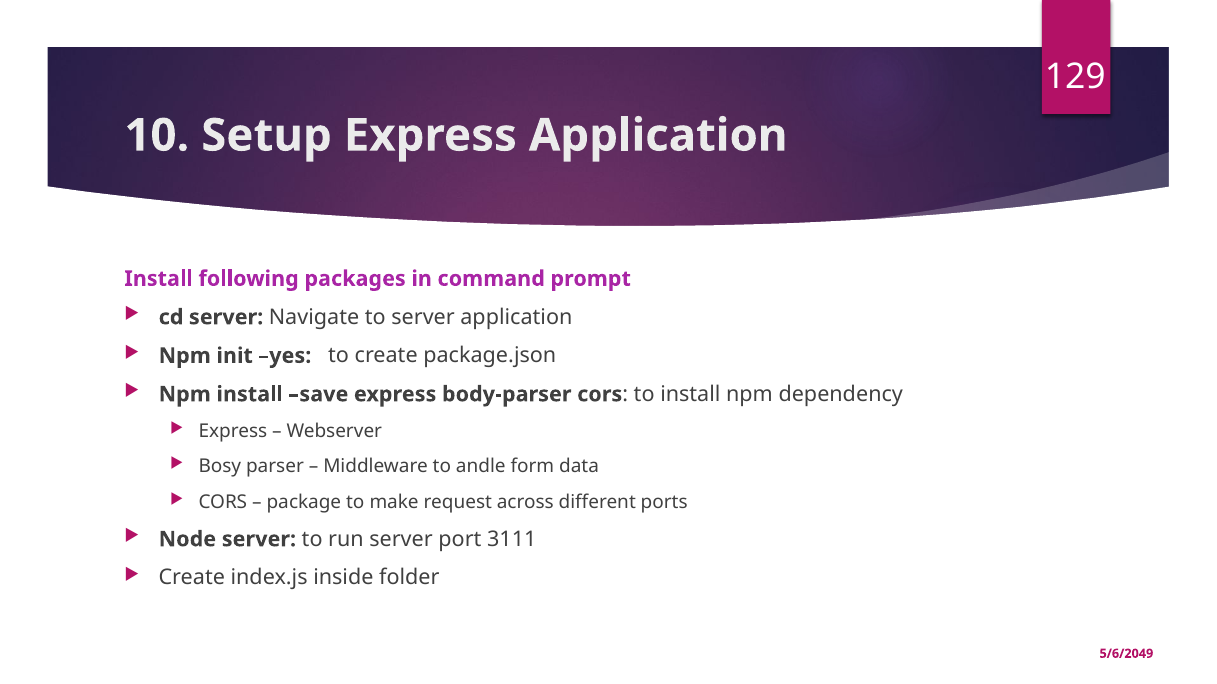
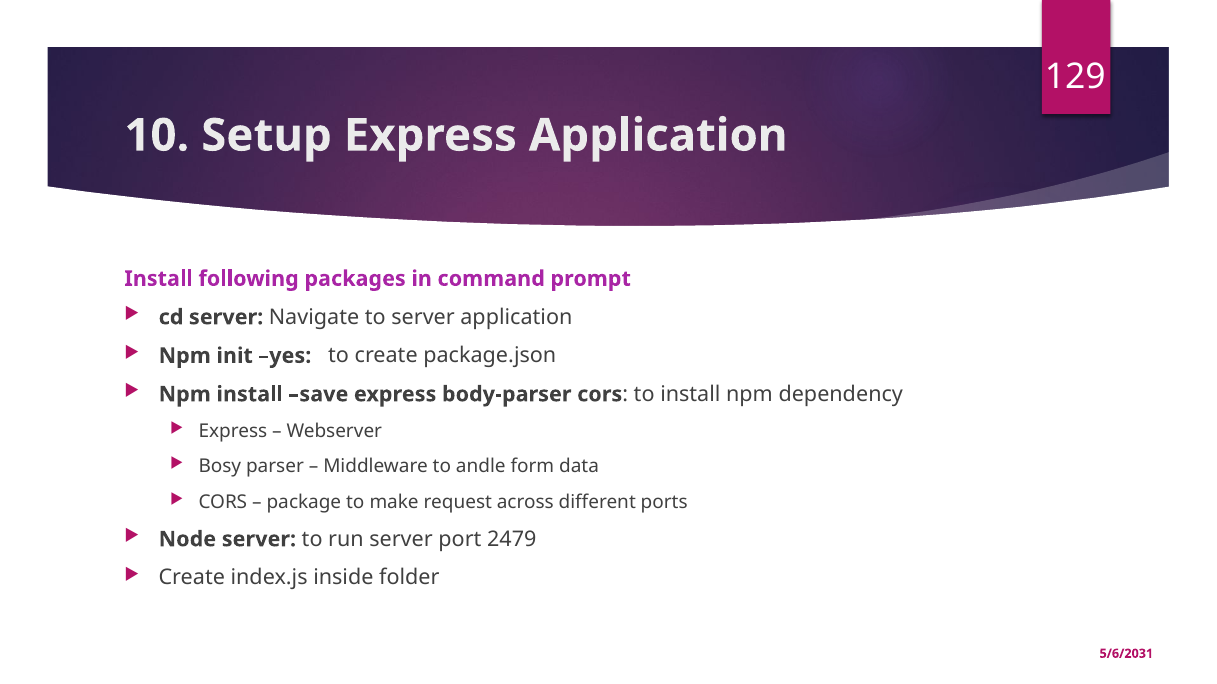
3111: 3111 -> 2479
5/6/2049: 5/6/2049 -> 5/6/2031
